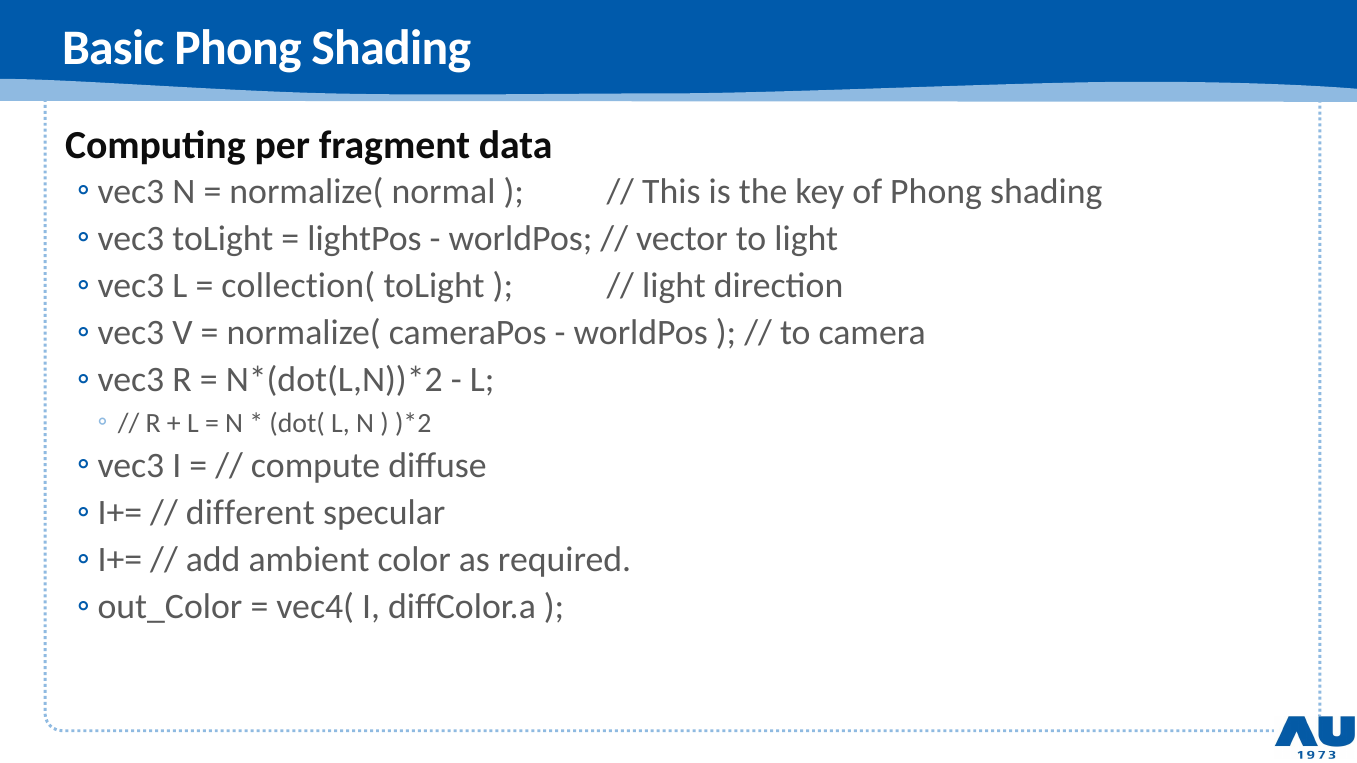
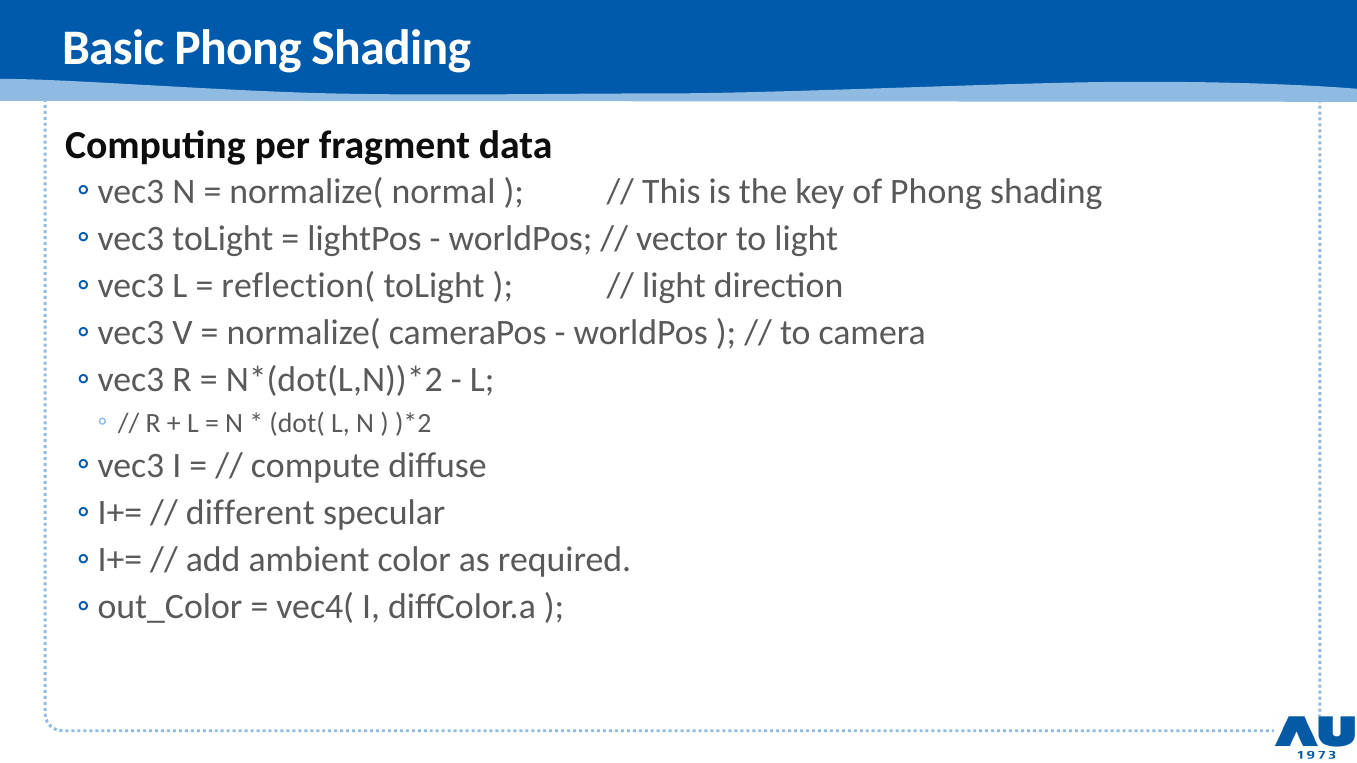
collection(: collection( -> reflection(
